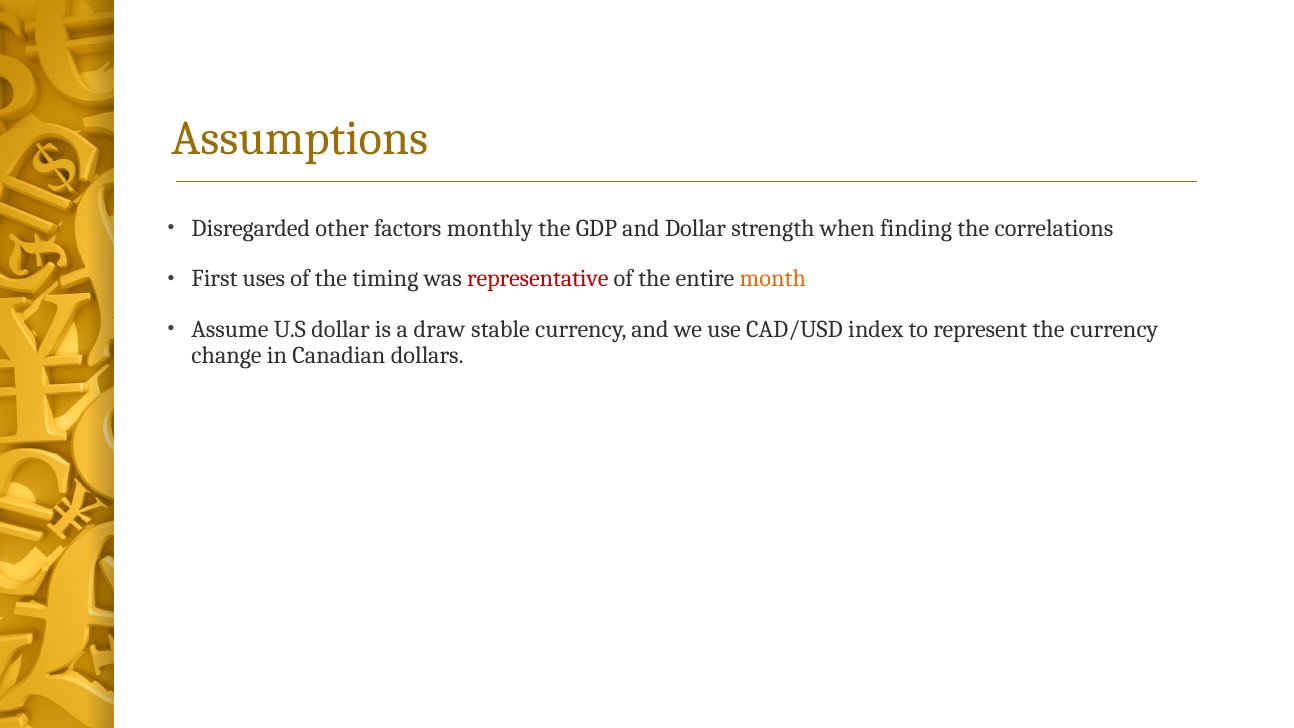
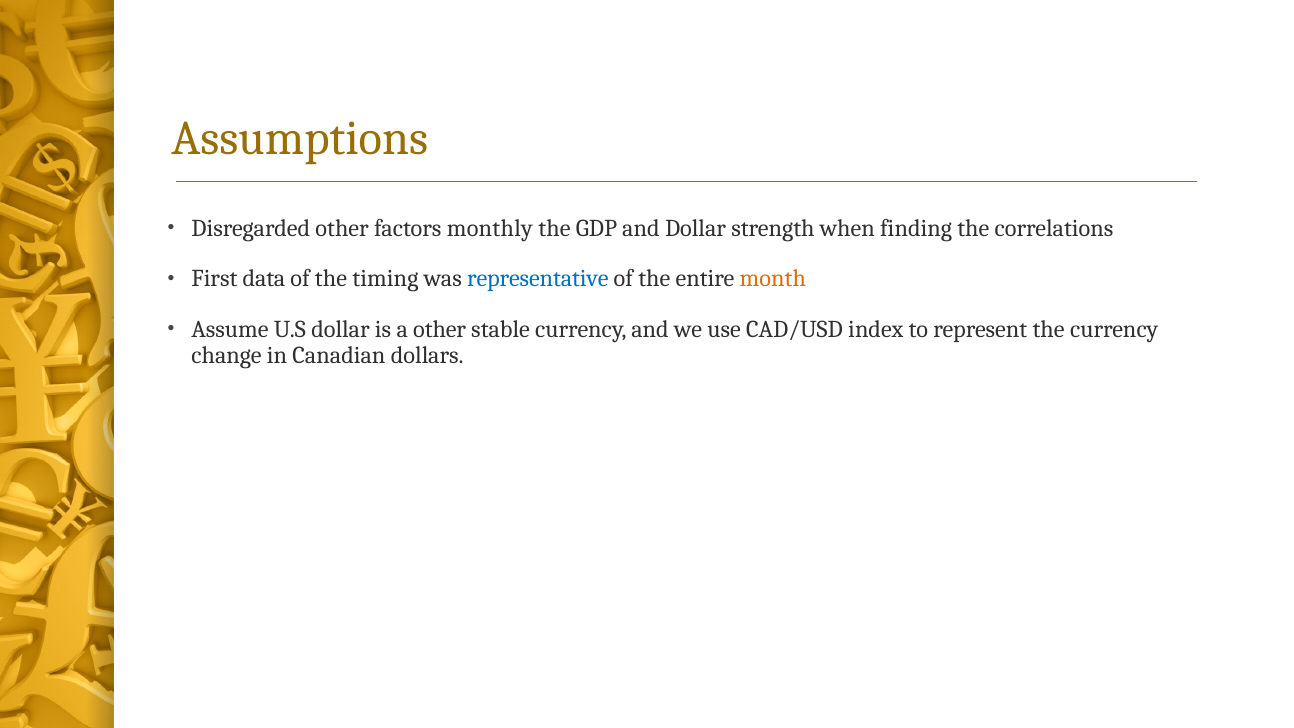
uses: uses -> data
representative colour: red -> blue
a draw: draw -> other
